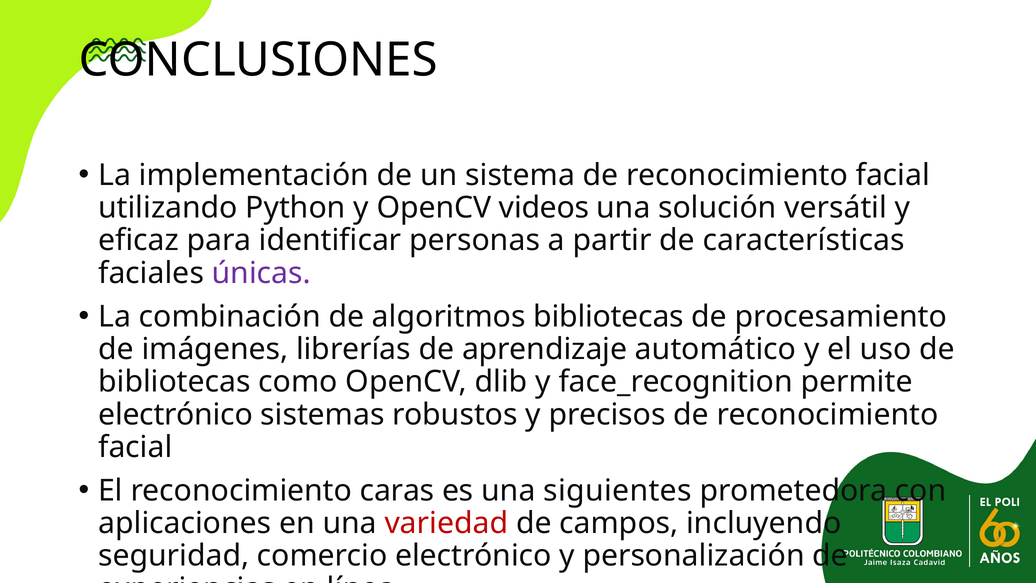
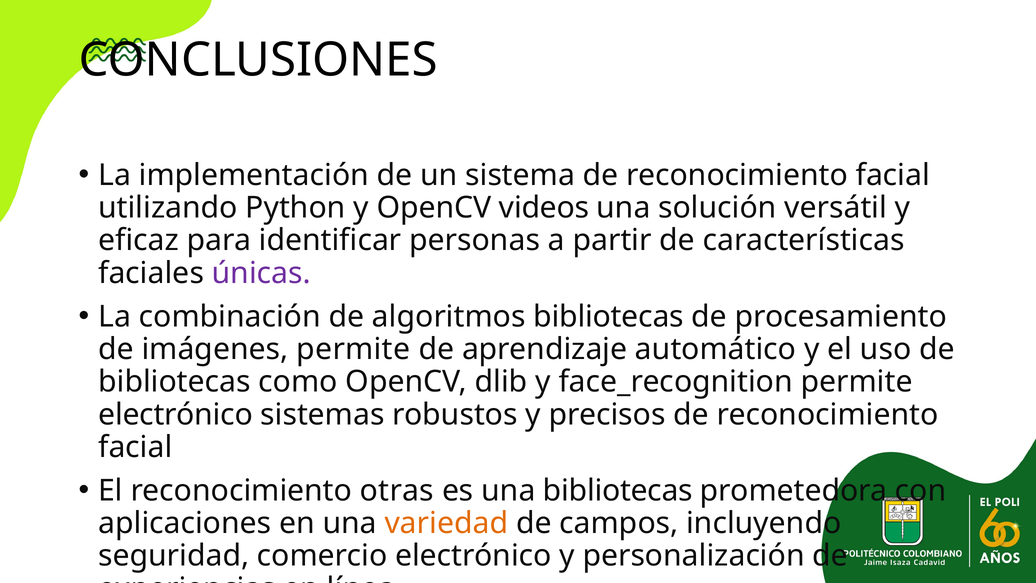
imágenes librerías: librerías -> permite
caras: caras -> otras
una siguientes: siguientes -> bibliotecas
variedad colour: red -> orange
